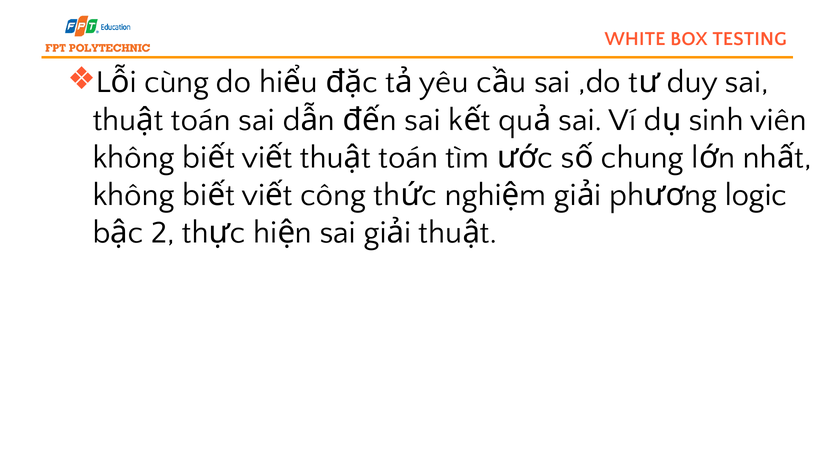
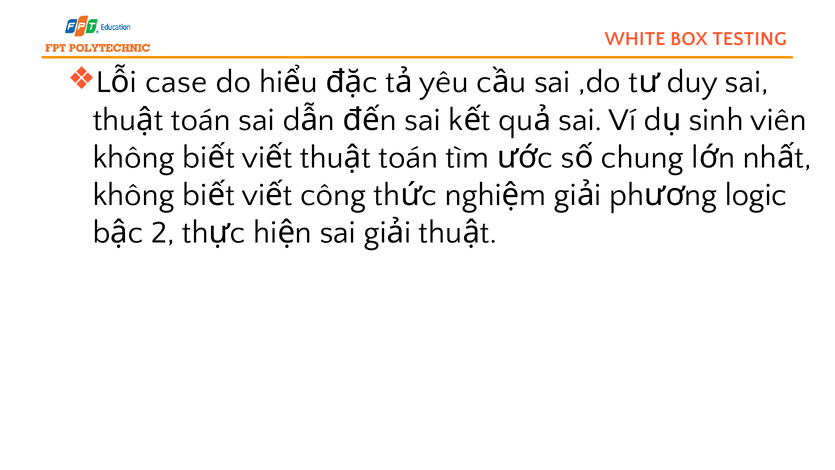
cùng: cùng -> case
